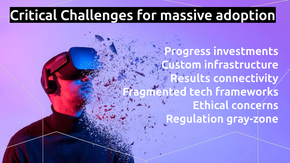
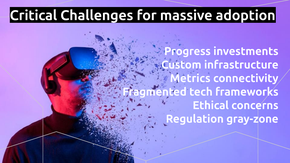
Results: Results -> Metrics
